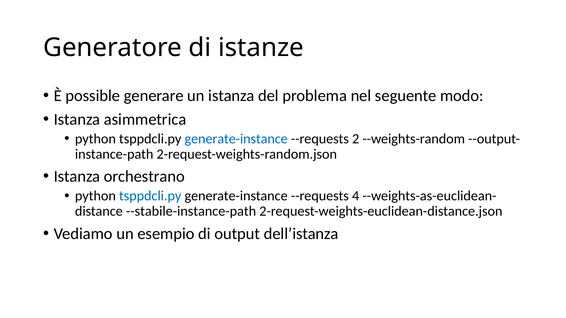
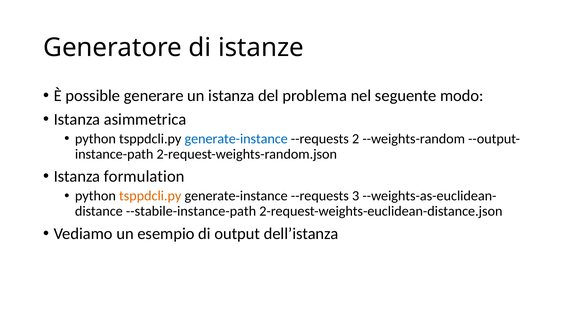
orchestrano: orchestrano -> formulation
tsppdcli.py at (150, 196) colour: blue -> orange
4: 4 -> 3
